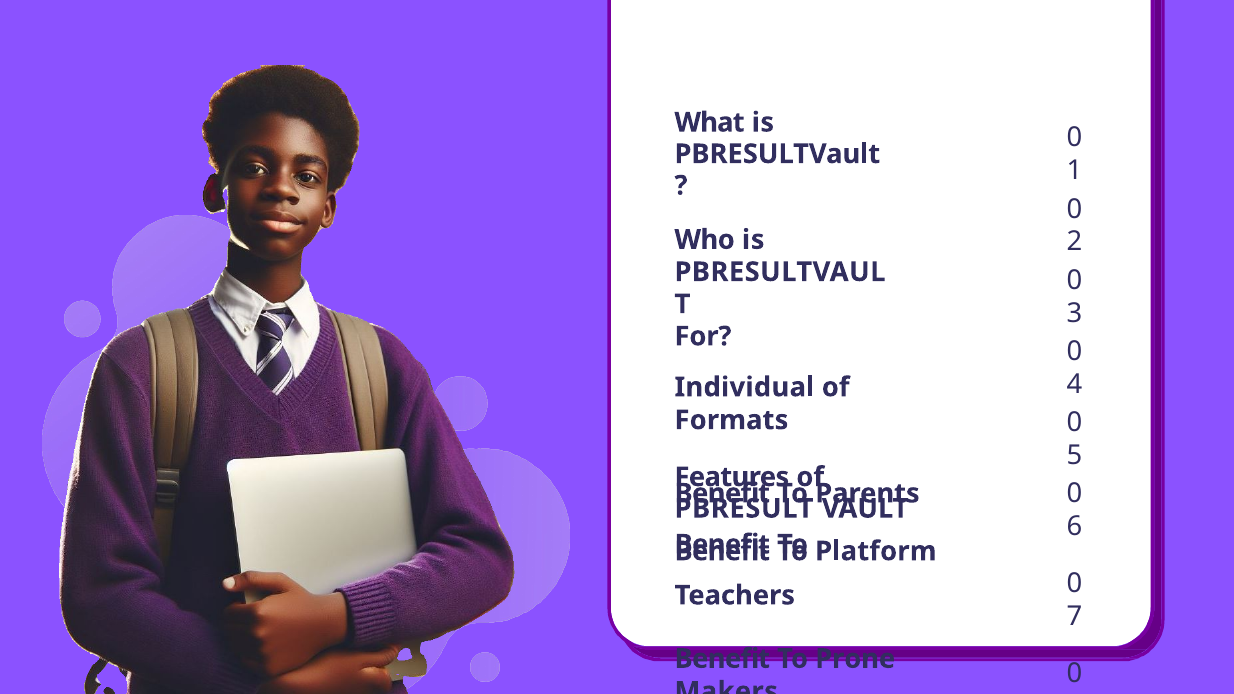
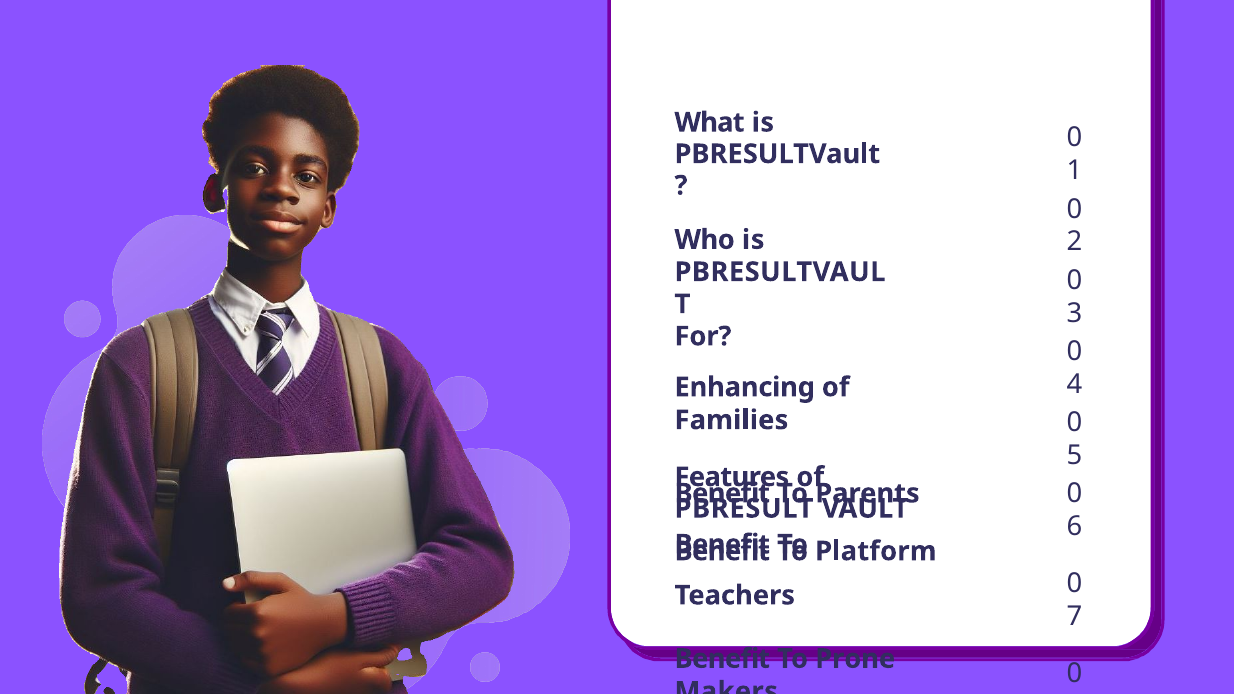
Individual: Individual -> Enhancing
Formats: Formats -> Families
